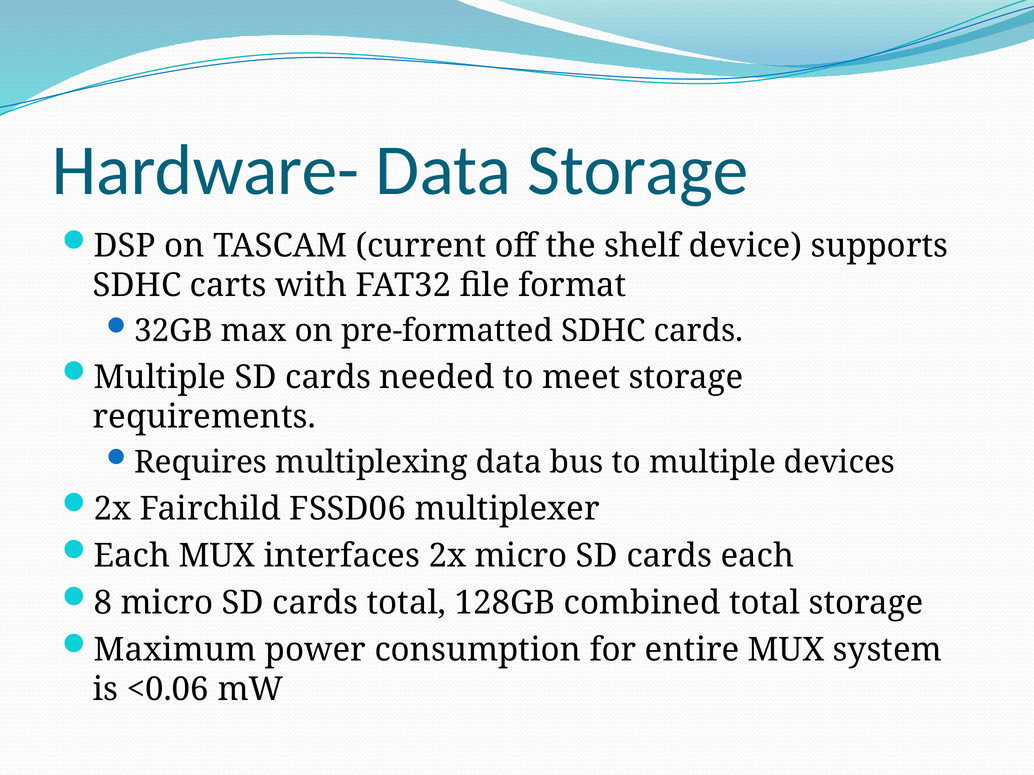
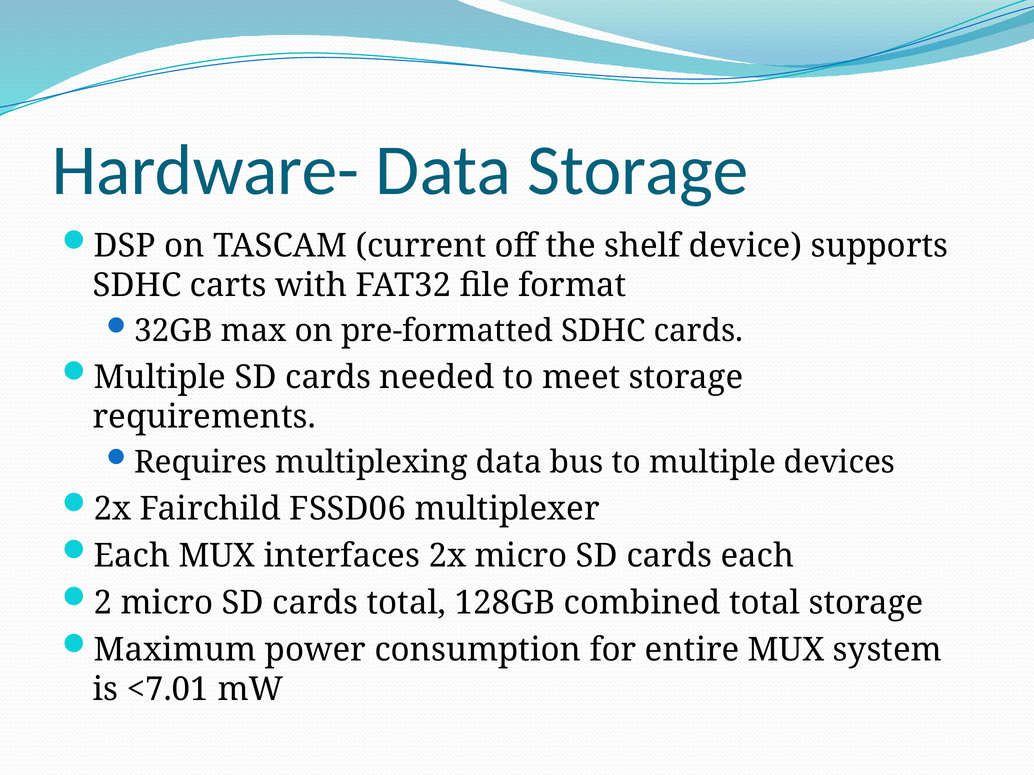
8: 8 -> 2
<0.06: <0.06 -> <7.01
